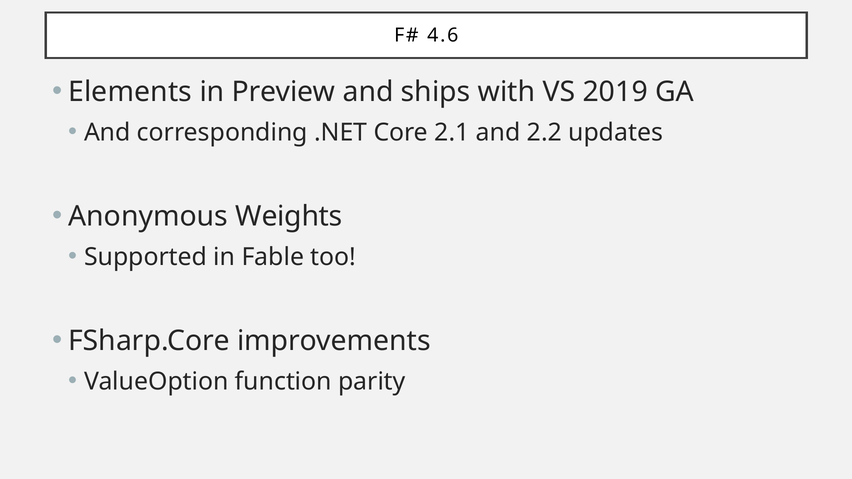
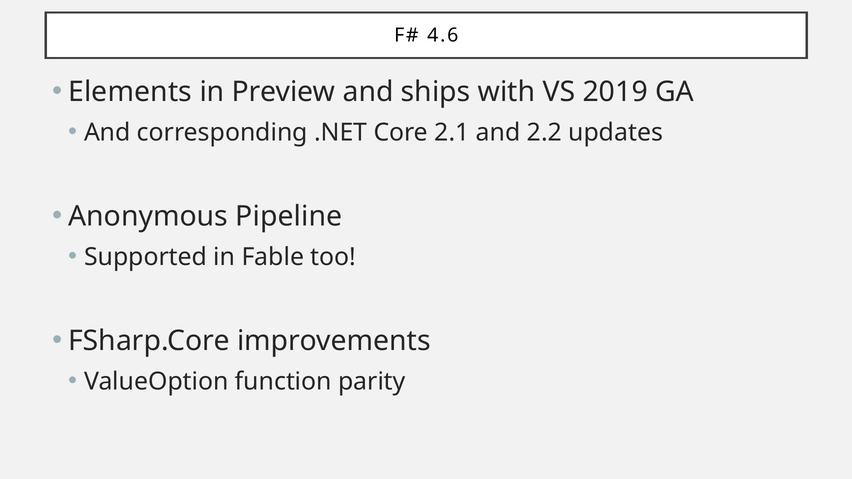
Weights: Weights -> Pipeline
